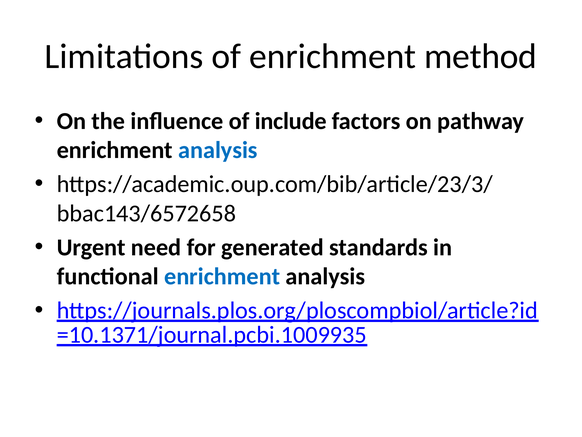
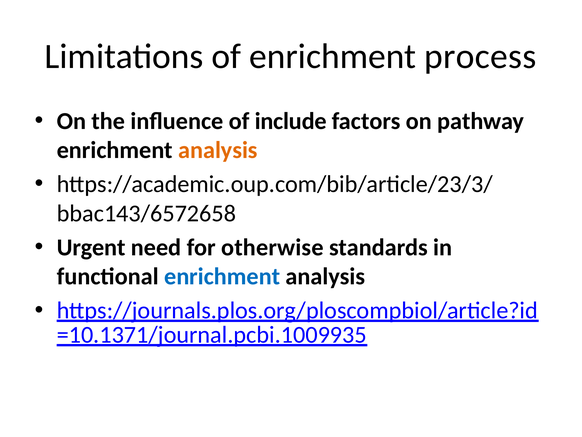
method: method -> process
analysis at (218, 150) colour: blue -> orange
generated: generated -> otherwise
